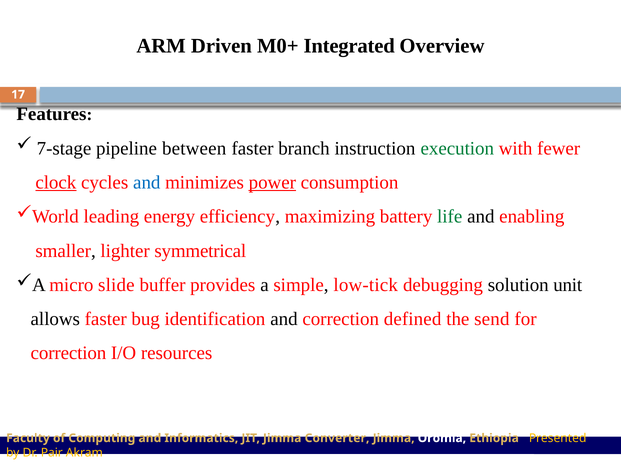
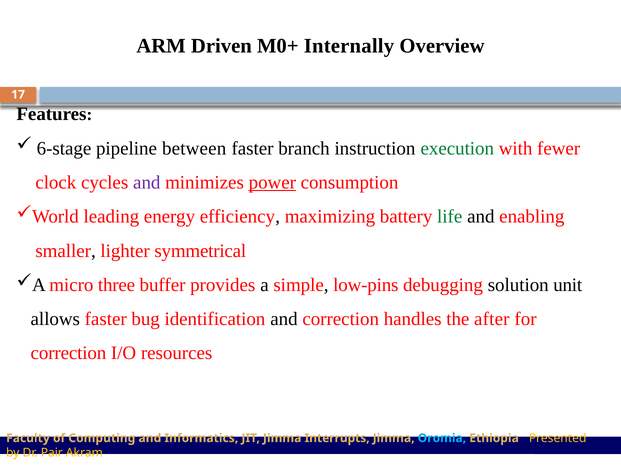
Integrated: Integrated -> Internally
7-stage: 7-stage -> 6-stage
clock underline: present -> none
and at (147, 182) colour: blue -> purple
slide: slide -> three
low-tick: low-tick -> low-pins
defined: defined -> handles
send: send -> after
Converter: Converter -> Interrupts
Oromia colour: white -> light blue
